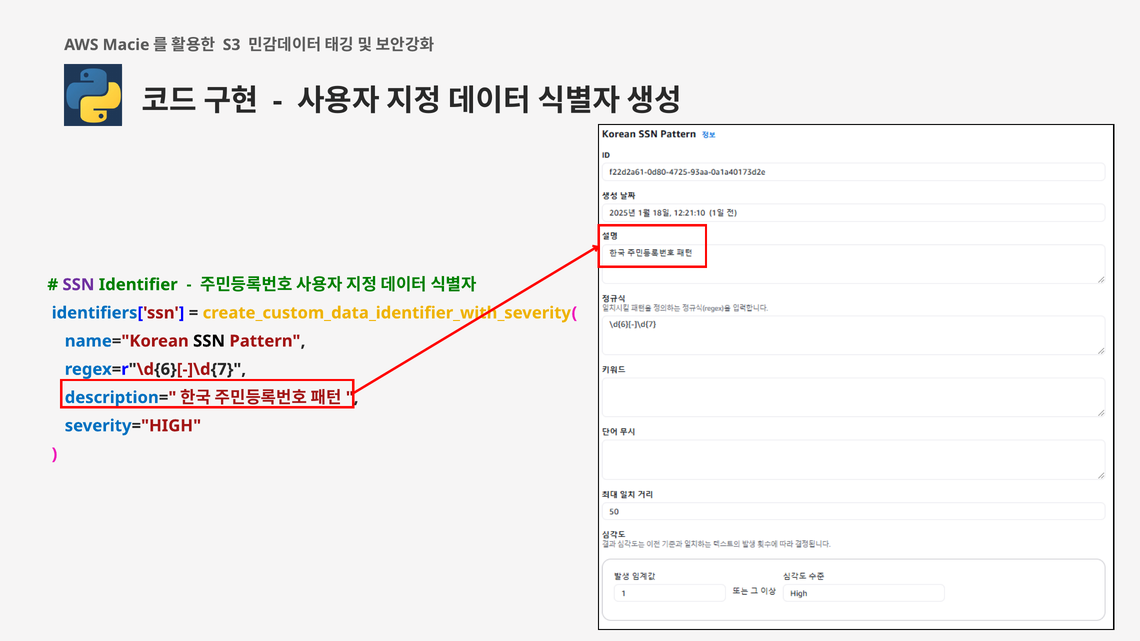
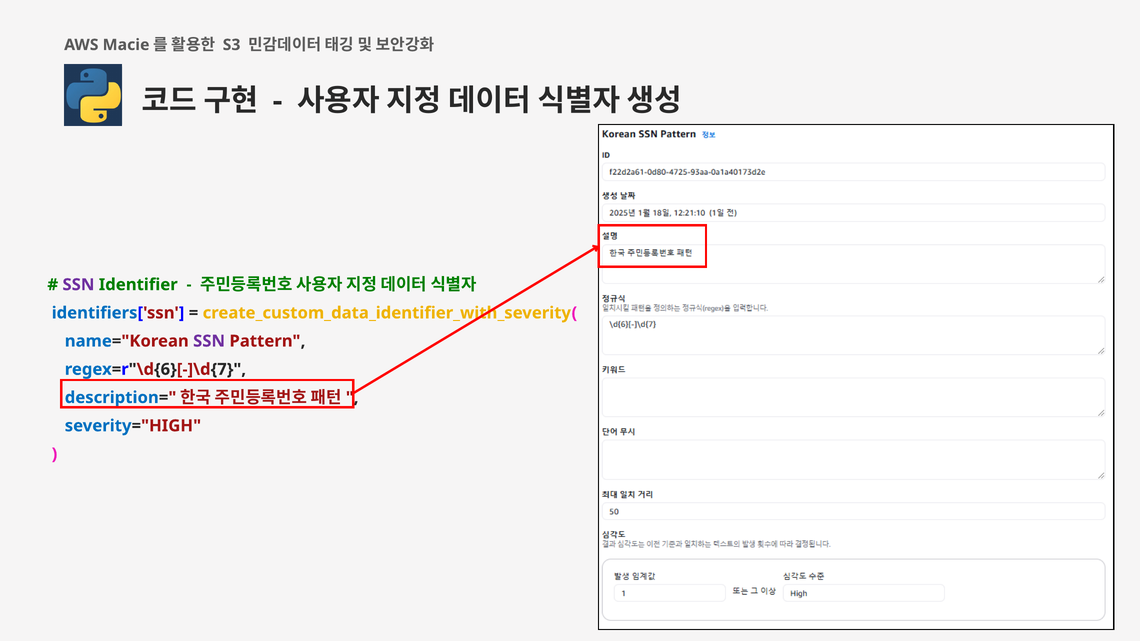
SSN at (209, 341) colour: black -> purple
